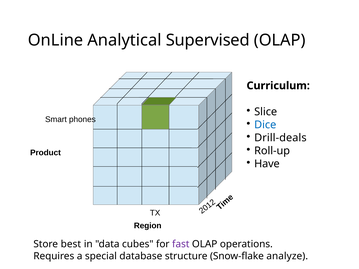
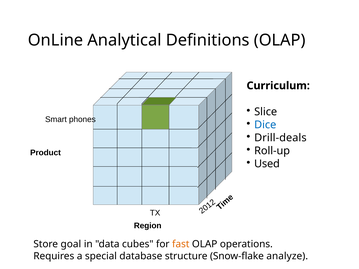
Supervised: Supervised -> Definitions
Have: Have -> Used
best: best -> goal
fast colour: purple -> orange
